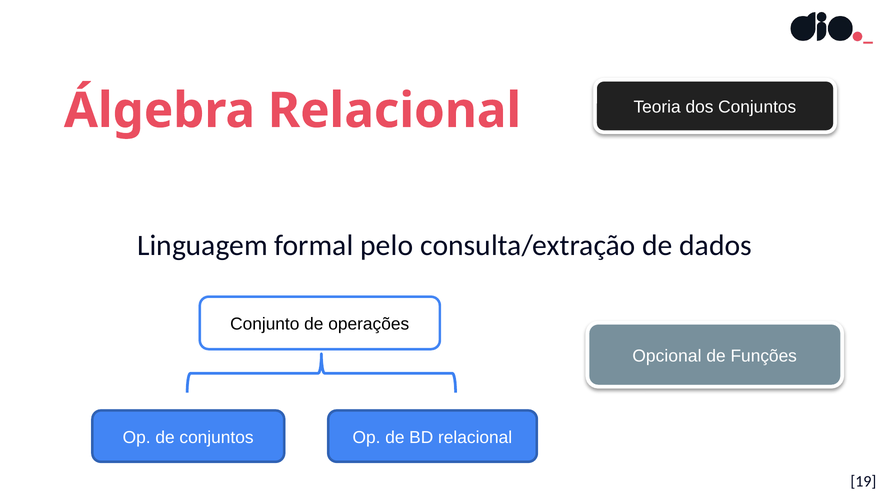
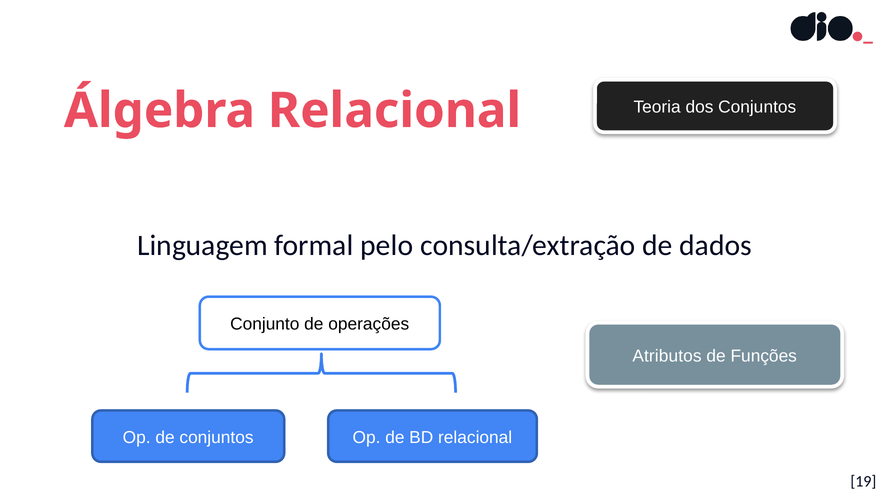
Opcional: Opcional -> Atributos
